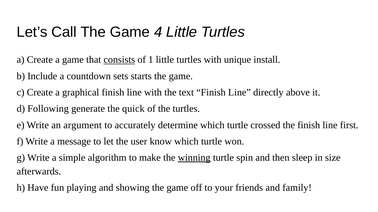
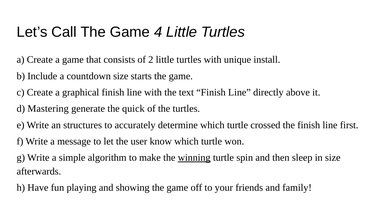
consists underline: present -> none
1: 1 -> 2
countdown sets: sets -> size
Following: Following -> Mastering
argument: argument -> structures
